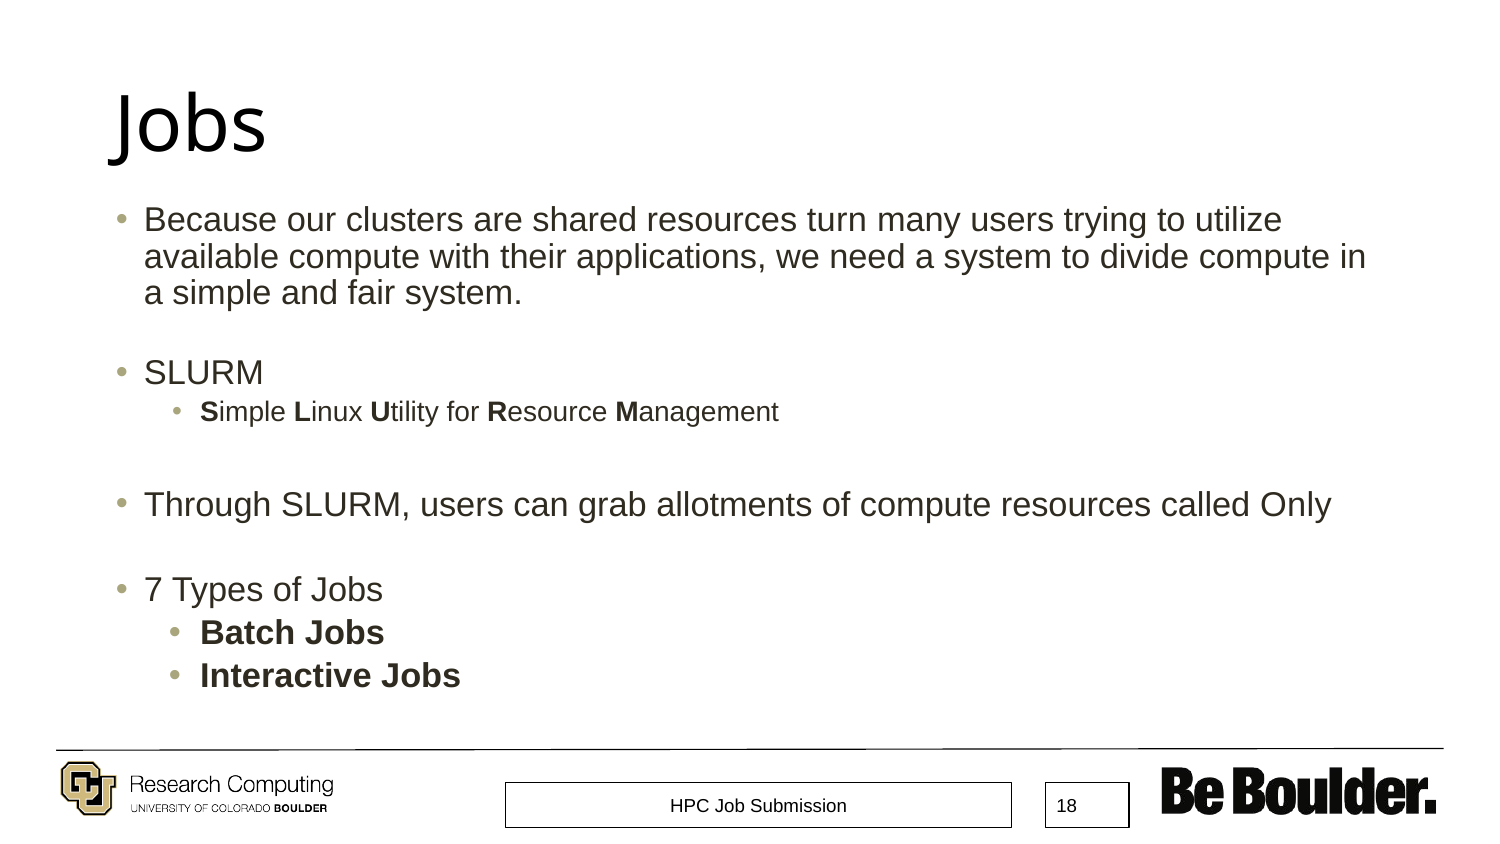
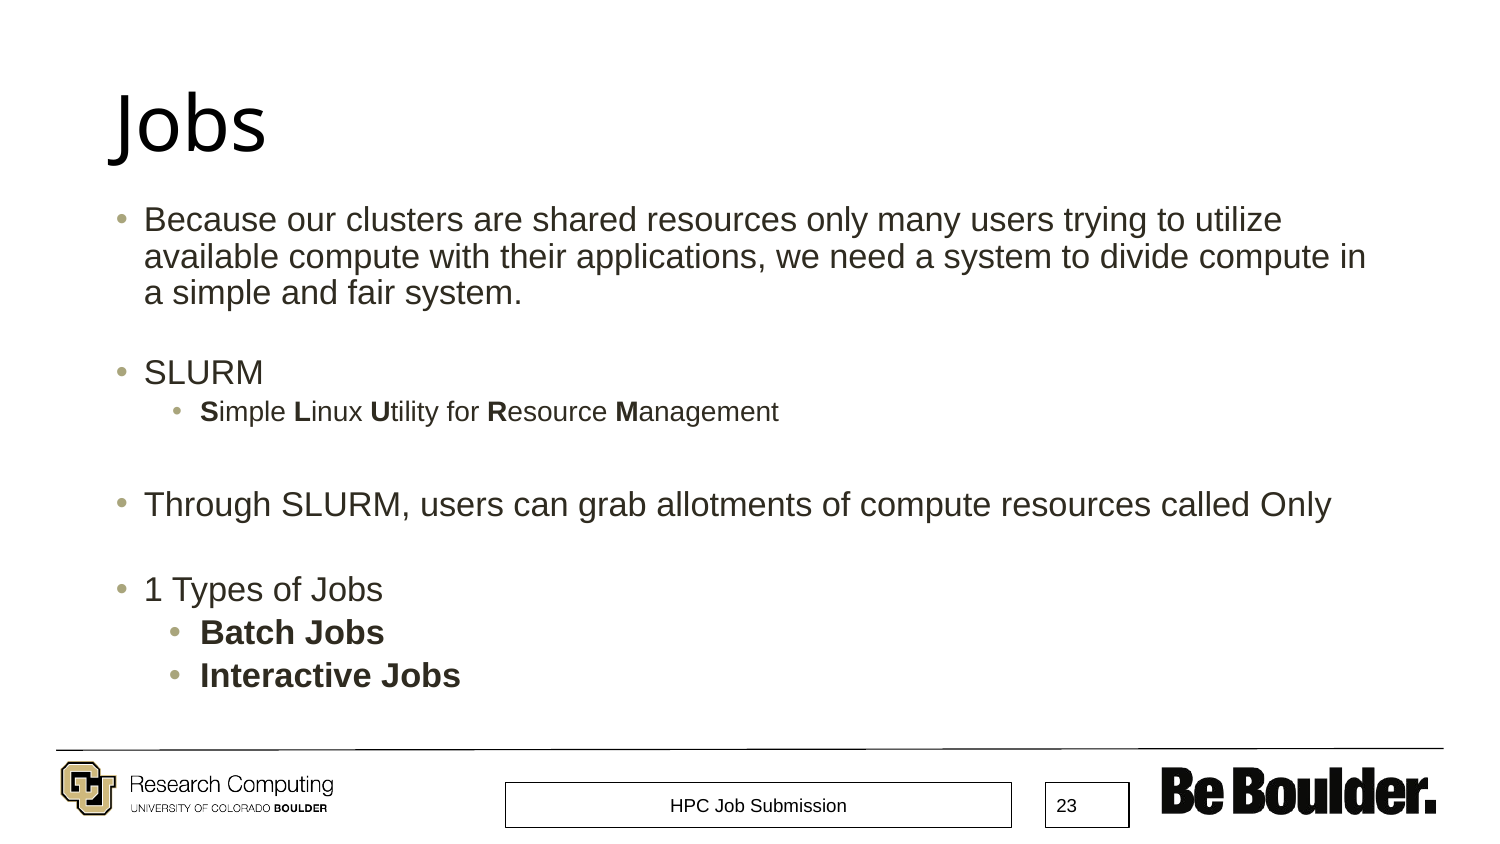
resources turn: turn -> only
7: 7 -> 1
18: 18 -> 23
